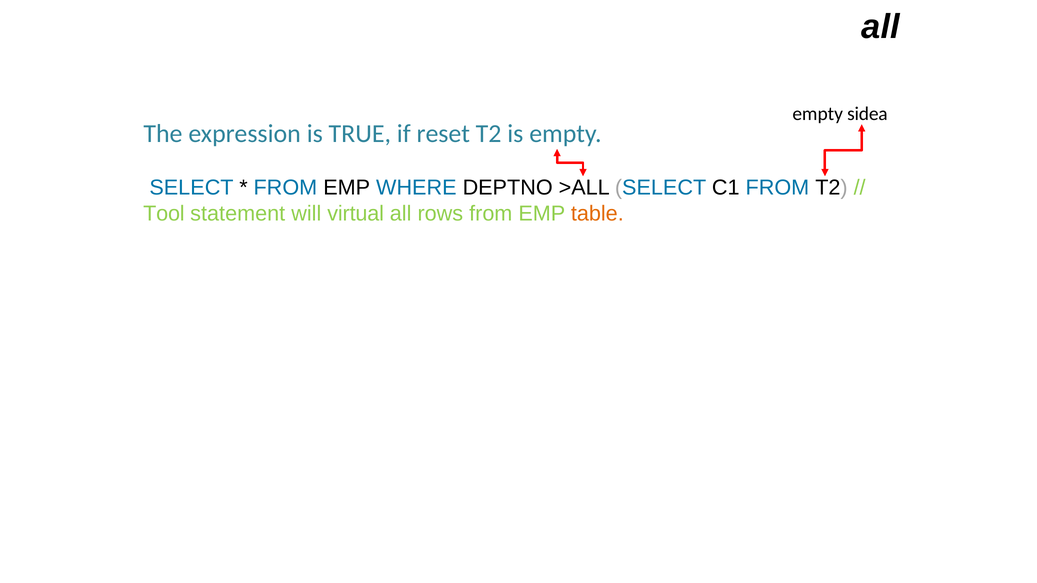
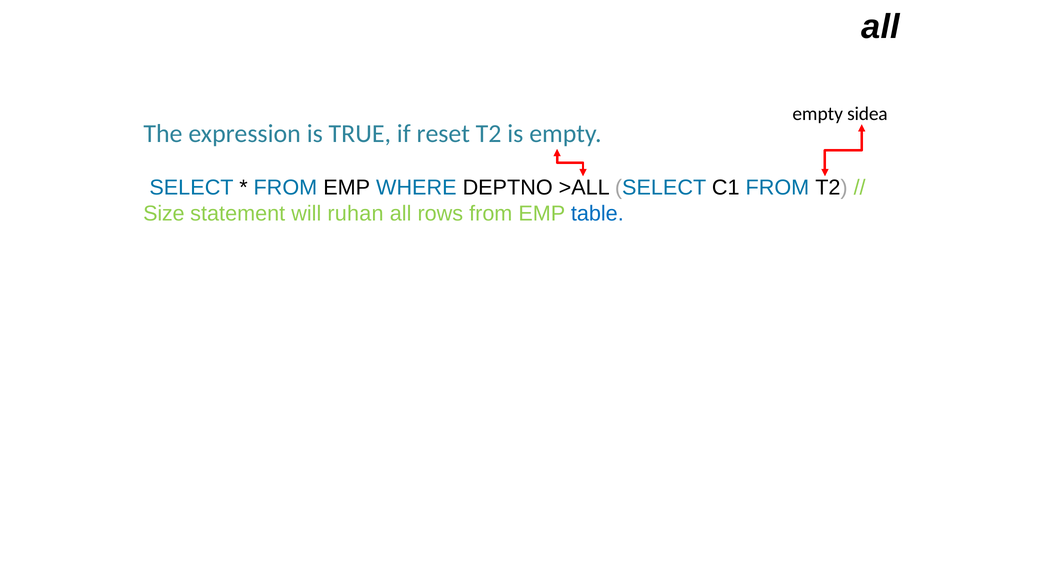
Tool: Tool -> Size
virtual: virtual -> ruhan
table colour: orange -> blue
